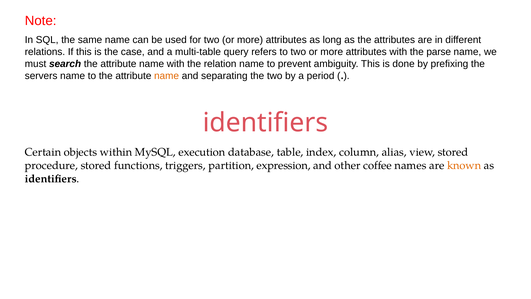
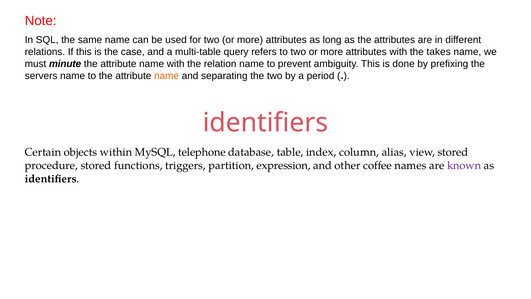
parse: parse -> takes
search: search -> minute
execution: execution -> telephone
known colour: orange -> purple
